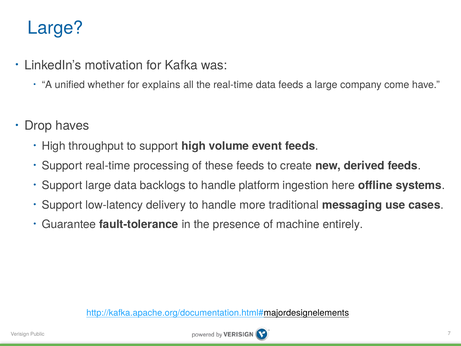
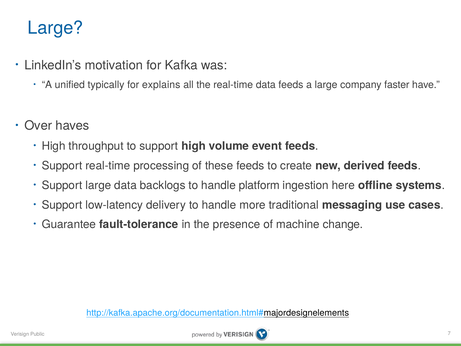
whether: whether -> typically
come: come -> faster
Drop: Drop -> Over
entirely: entirely -> change
